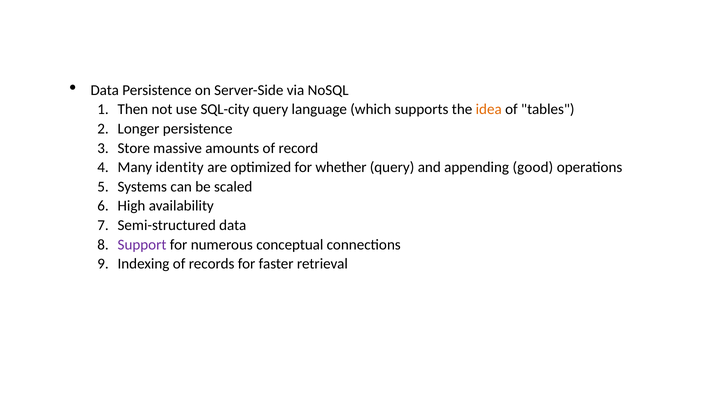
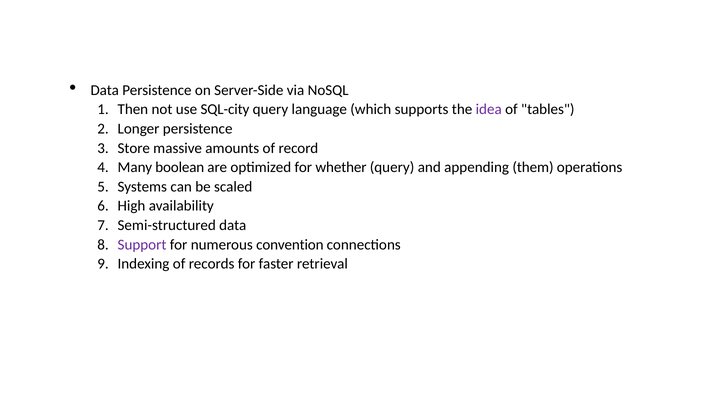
idea colour: orange -> purple
identity: identity -> boolean
good: good -> them
conceptual: conceptual -> convention
